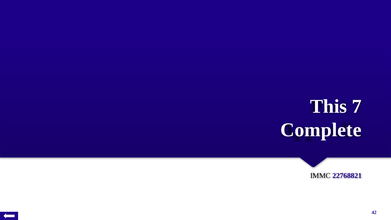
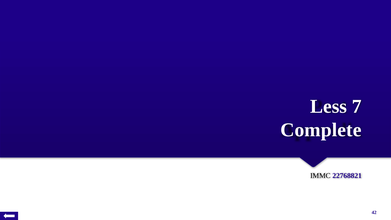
This: This -> Less
